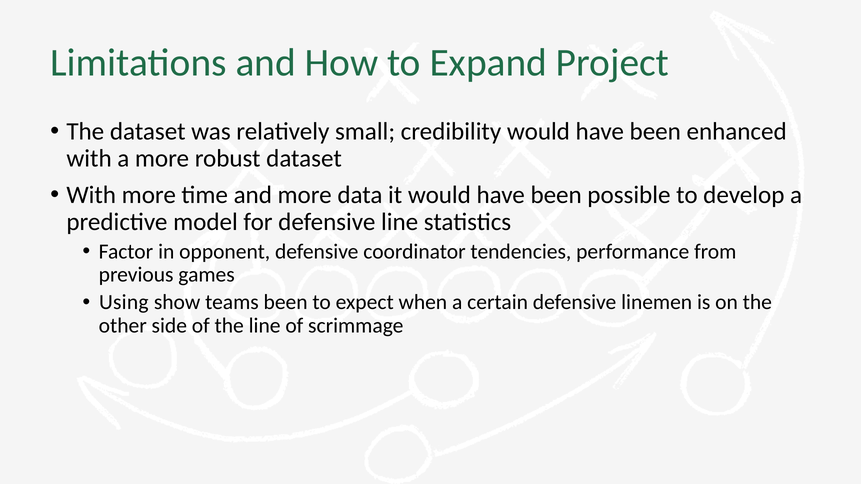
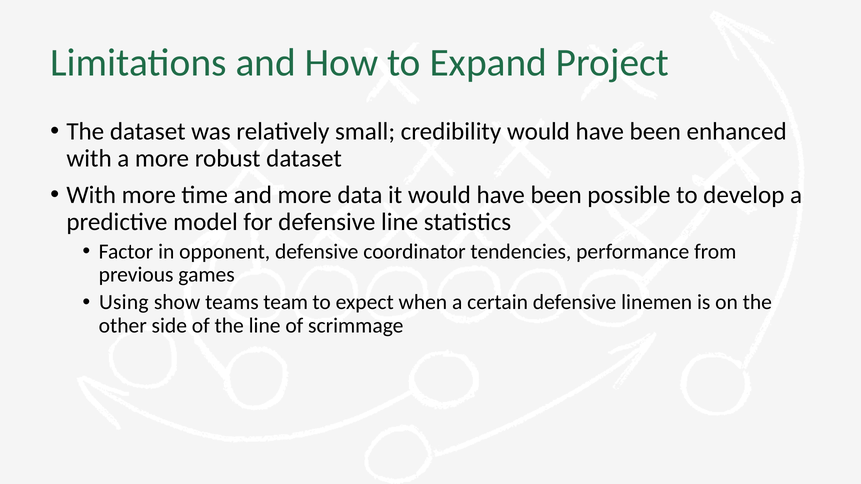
teams been: been -> team
